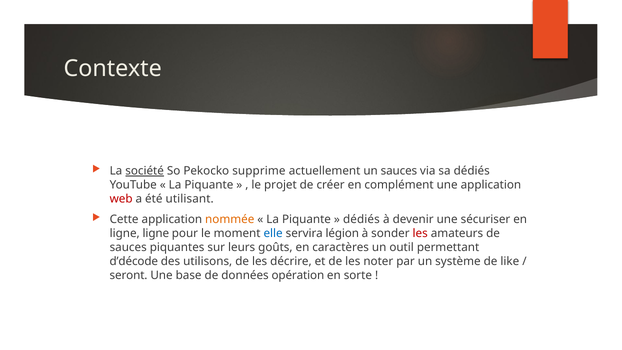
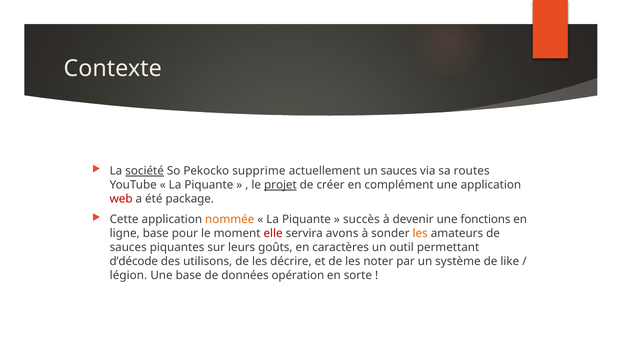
sa dédiés: dédiés -> routes
projet underline: none -> present
utilisant: utilisant -> package
dédiés at (361, 219): dédiés -> succès
sécuriser: sécuriser -> fonctions
ligne ligne: ligne -> base
elle colour: blue -> red
légion: légion -> avons
les at (420, 233) colour: red -> orange
seront: seront -> légion
